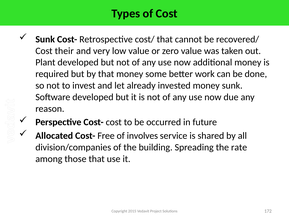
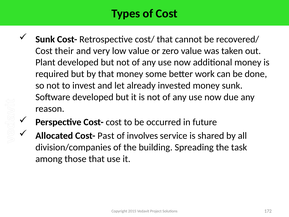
Free: Free -> Past
rate: rate -> task
